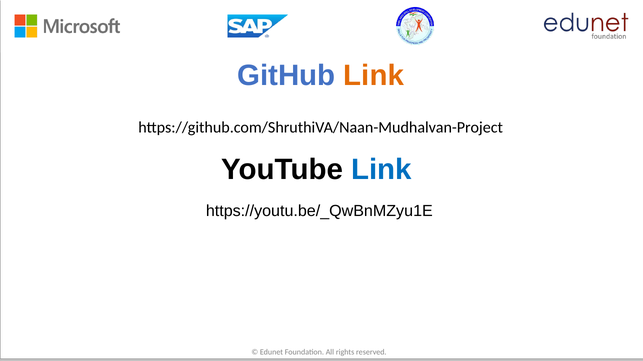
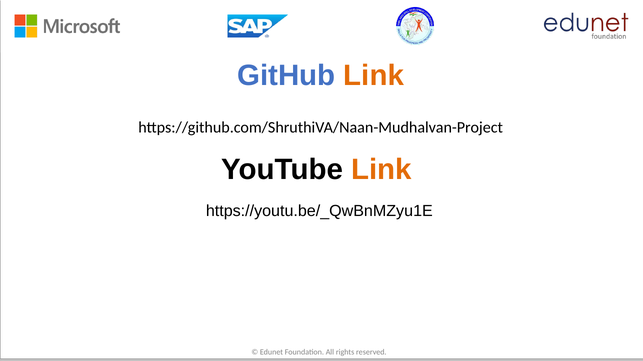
Link at (382, 170) colour: blue -> orange
